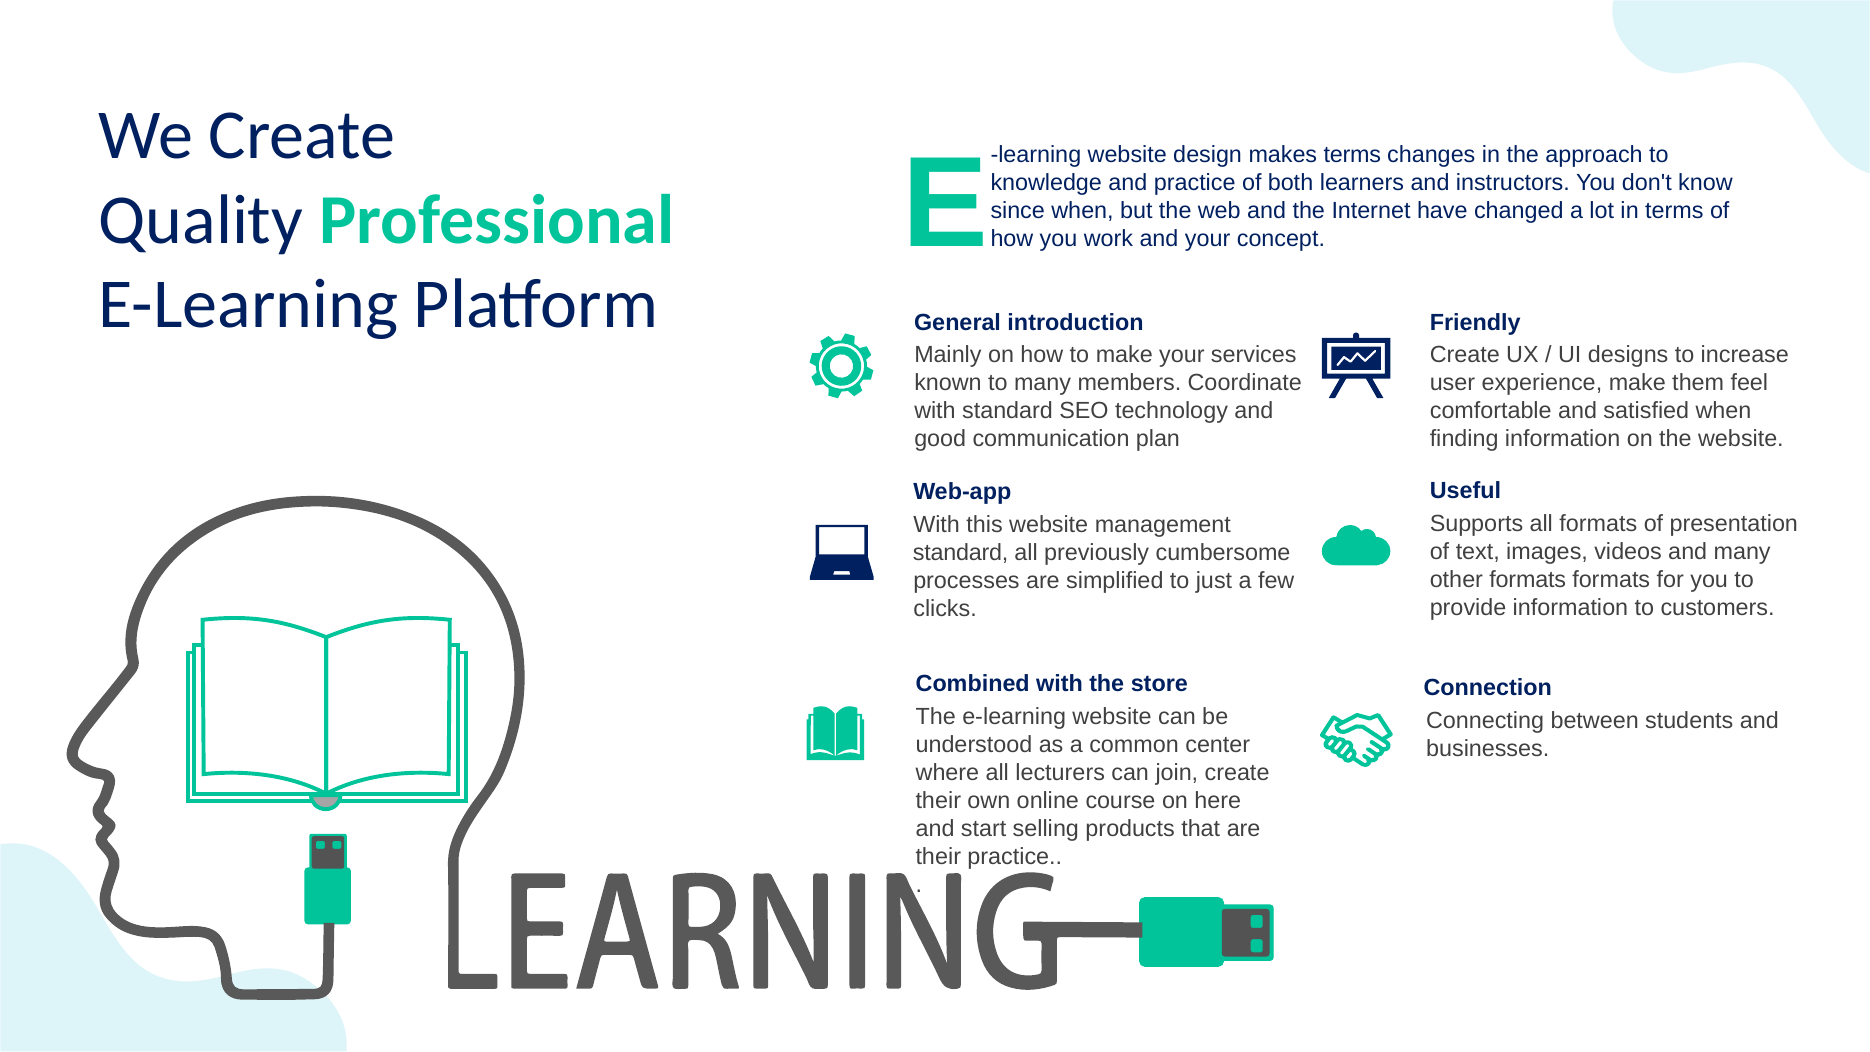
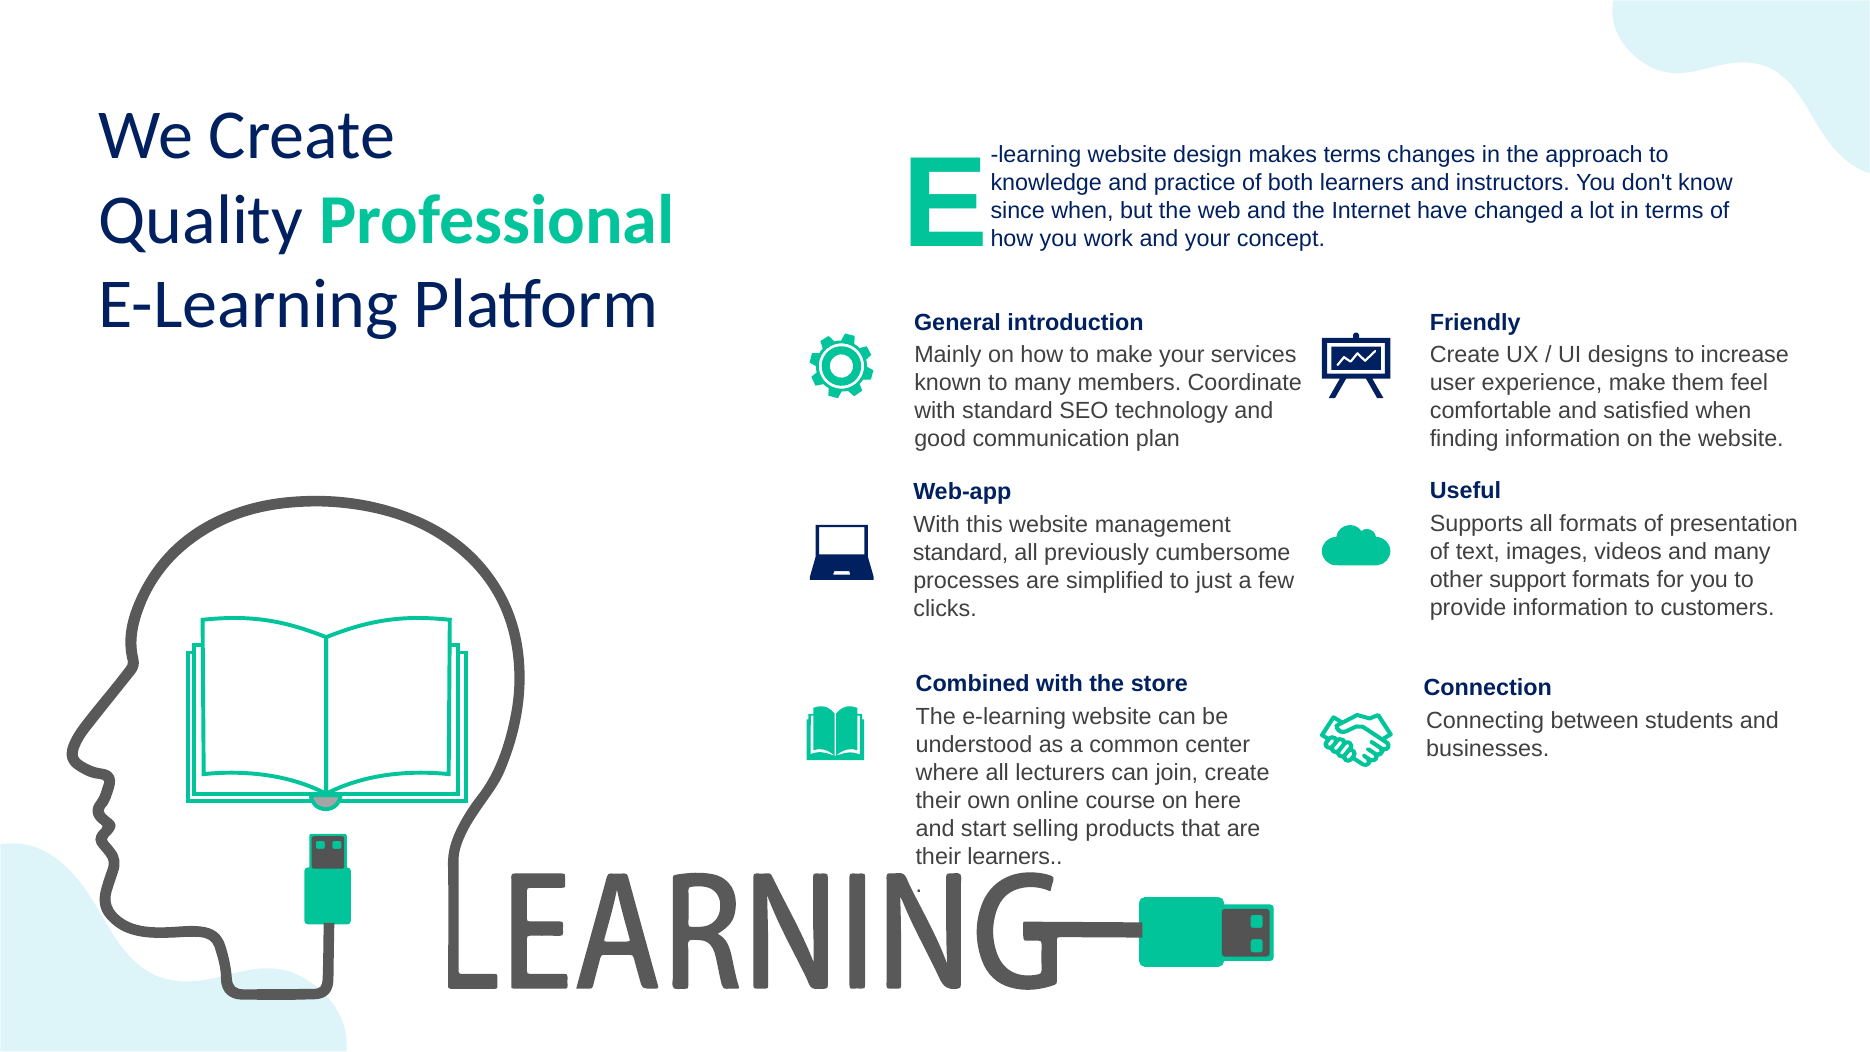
other formats: formats -> support
their practice: practice -> learners
